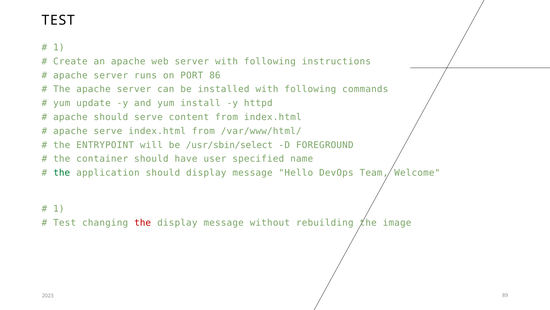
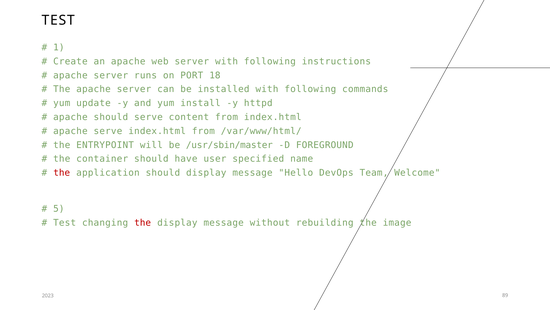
86: 86 -> 18
/usr/sbin/select: /usr/sbin/select -> /usr/sbin/master
the at (62, 173) colour: green -> red
1 at (59, 209): 1 -> 5
